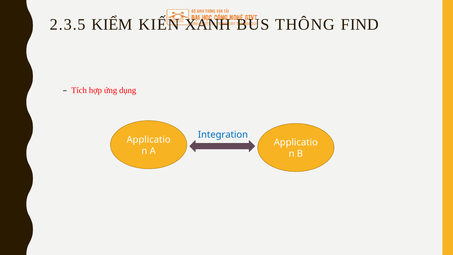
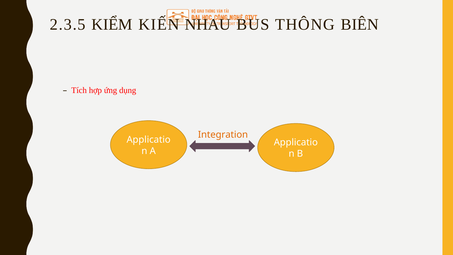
XANH: XANH -> NHAU
FIND: FIND -> BIÊN
Integration colour: blue -> orange
